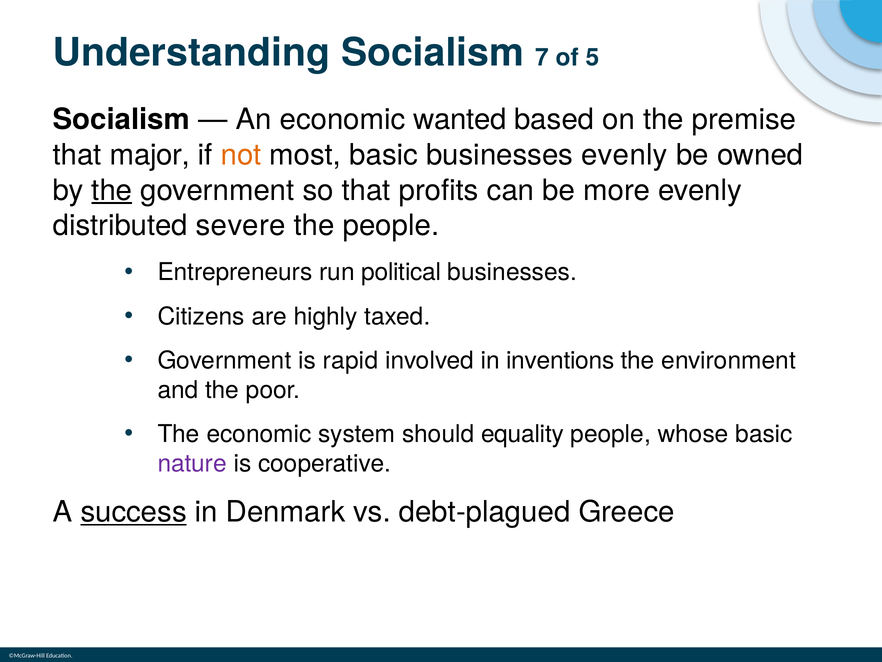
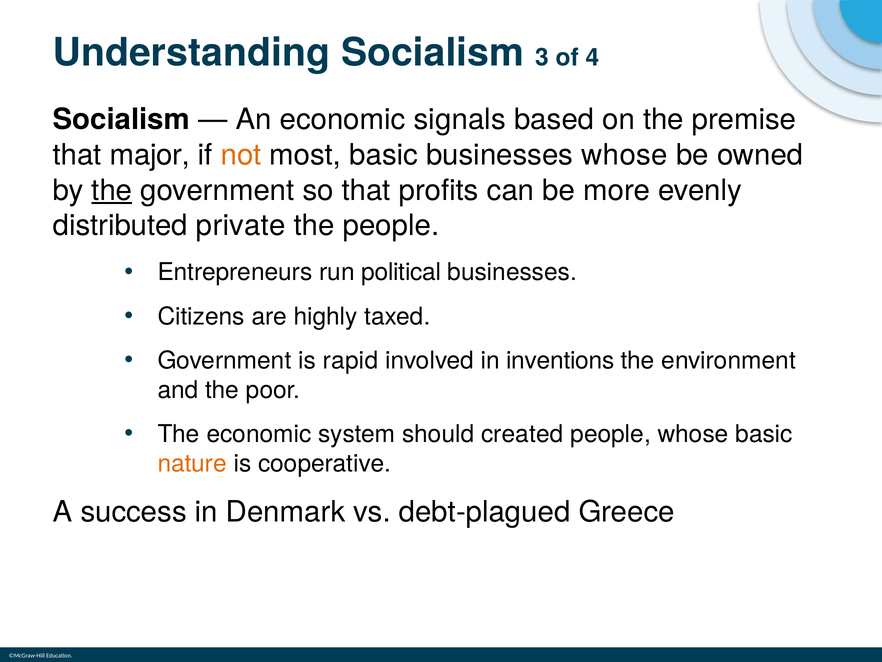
7: 7 -> 3
5: 5 -> 4
wanted: wanted -> signals
businesses evenly: evenly -> whose
severe: severe -> private
equality: equality -> created
nature colour: purple -> orange
success underline: present -> none
